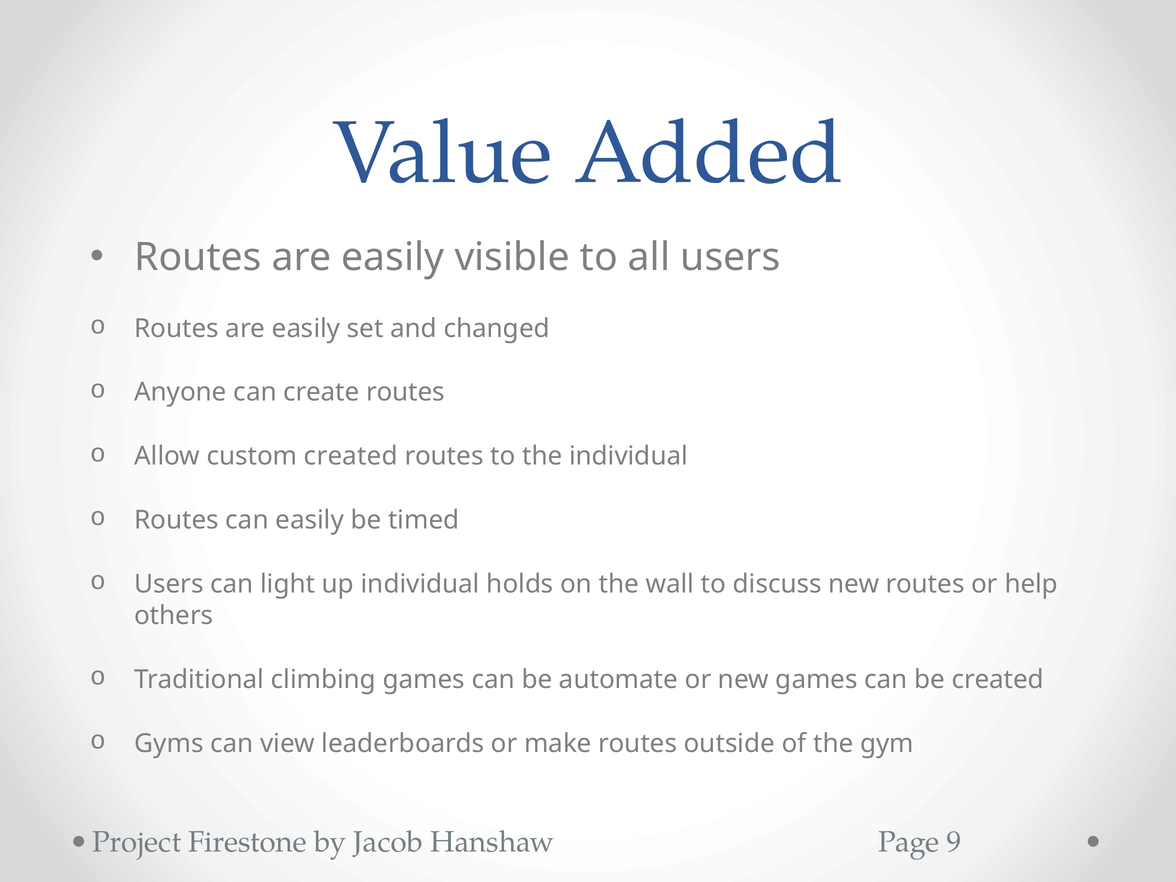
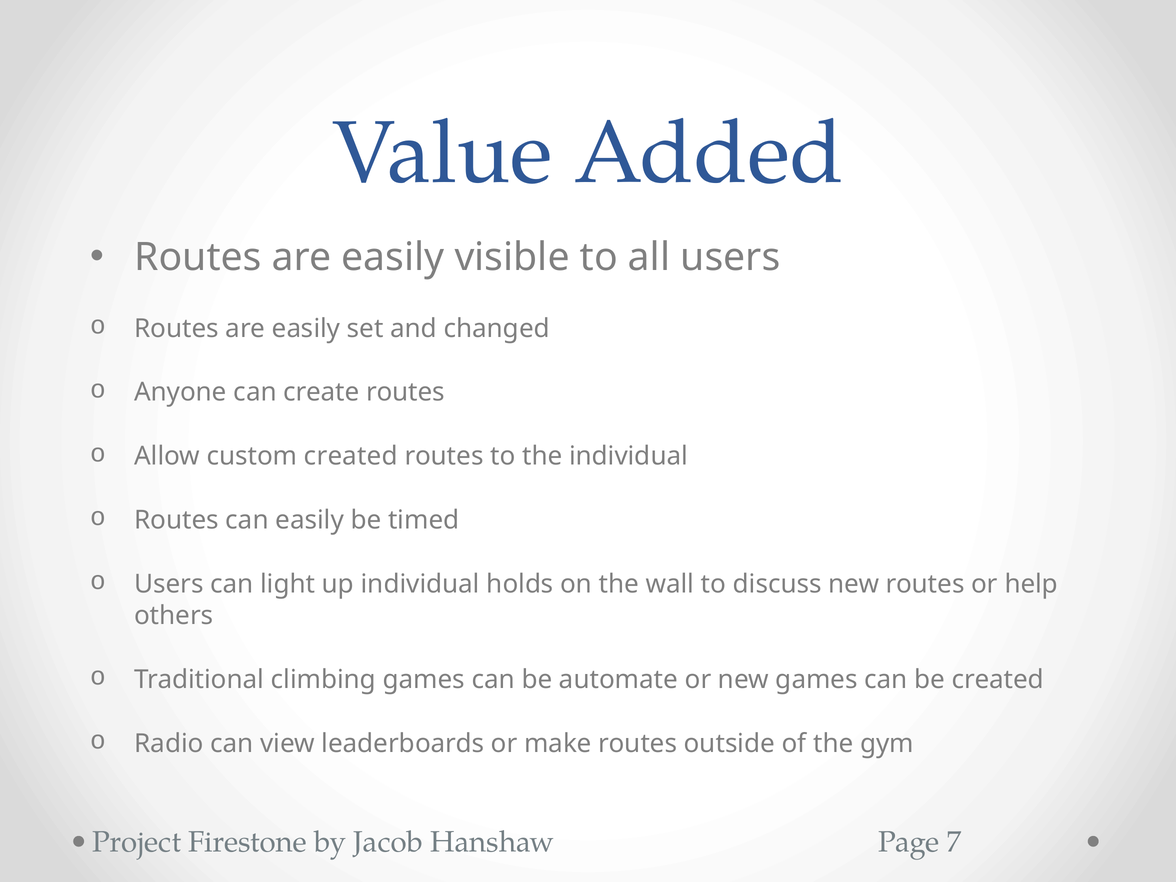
Gyms: Gyms -> Radio
9: 9 -> 7
